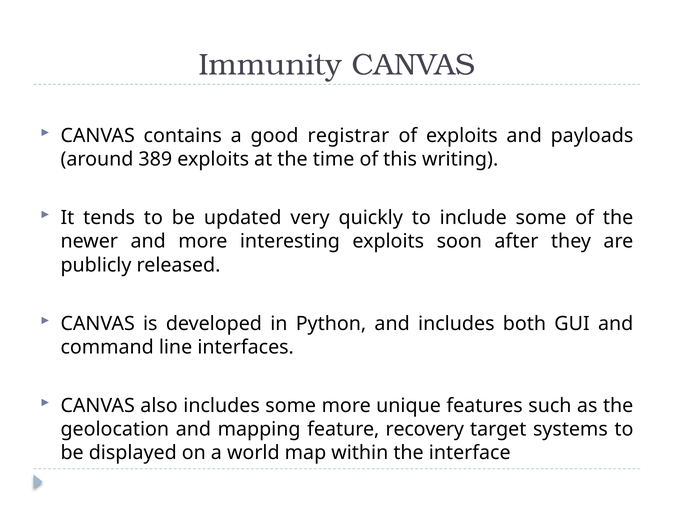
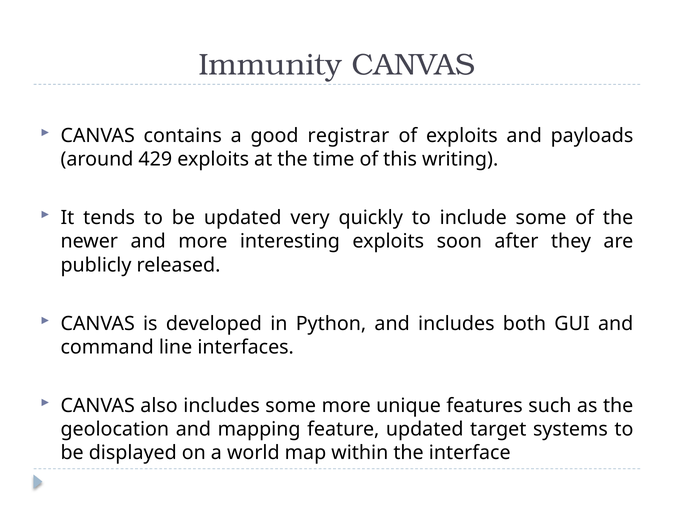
389: 389 -> 429
feature recovery: recovery -> updated
